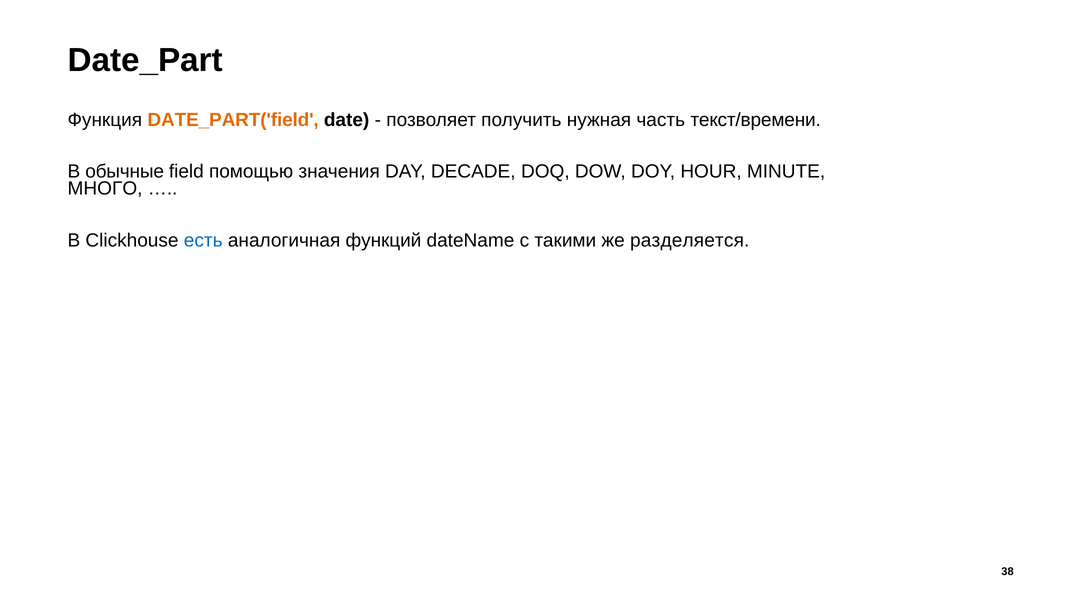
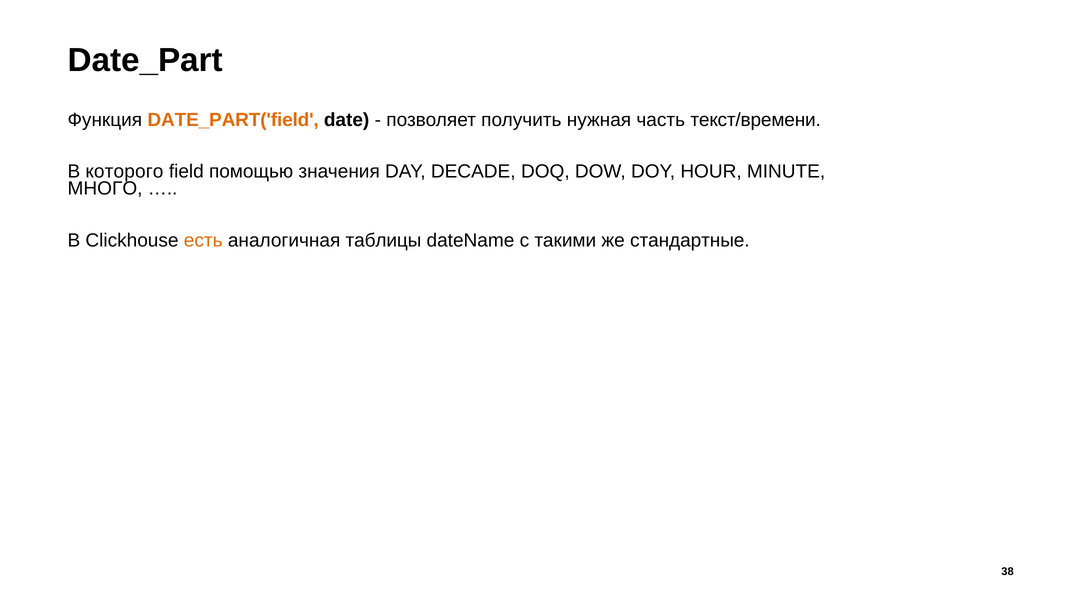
обычные: обычные -> которого
есть colour: blue -> orange
функций: функций -> таблицы
разделяется: разделяется -> стандартные
